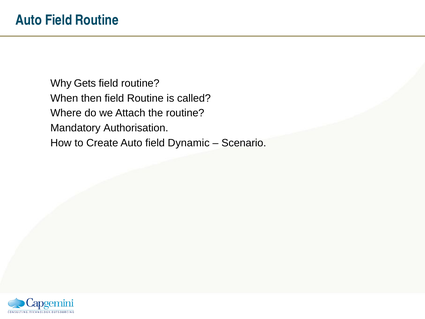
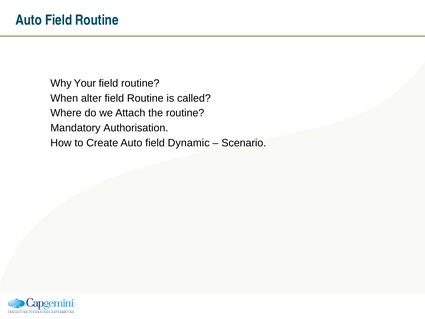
Gets: Gets -> Your
then: then -> alter
